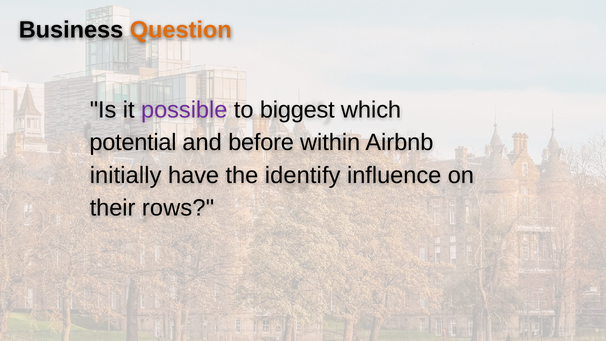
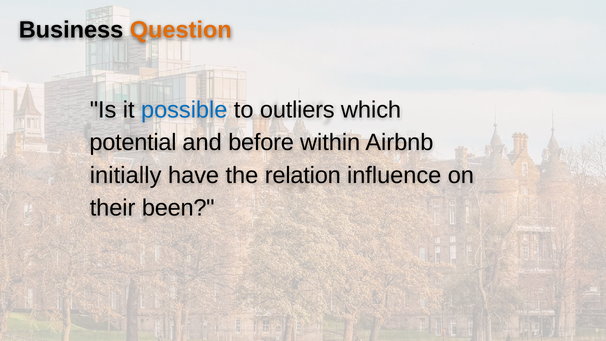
possible colour: purple -> blue
biggest: biggest -> outliers
identify: identify -> relation
rows: rows -> been
